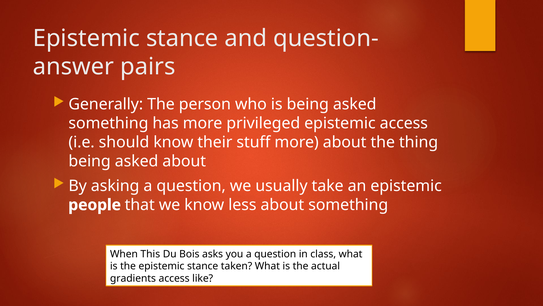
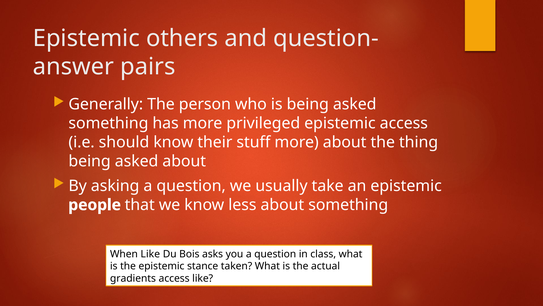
stance at (182, 38): stance -> others
When This: This -> Like
